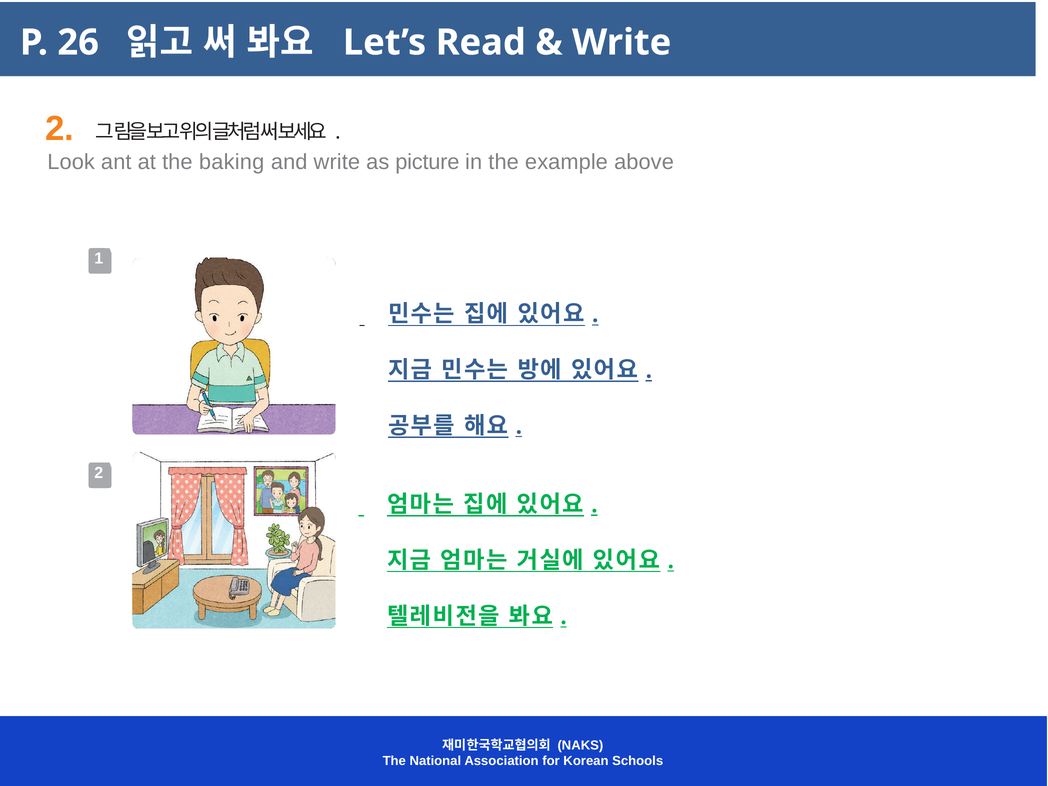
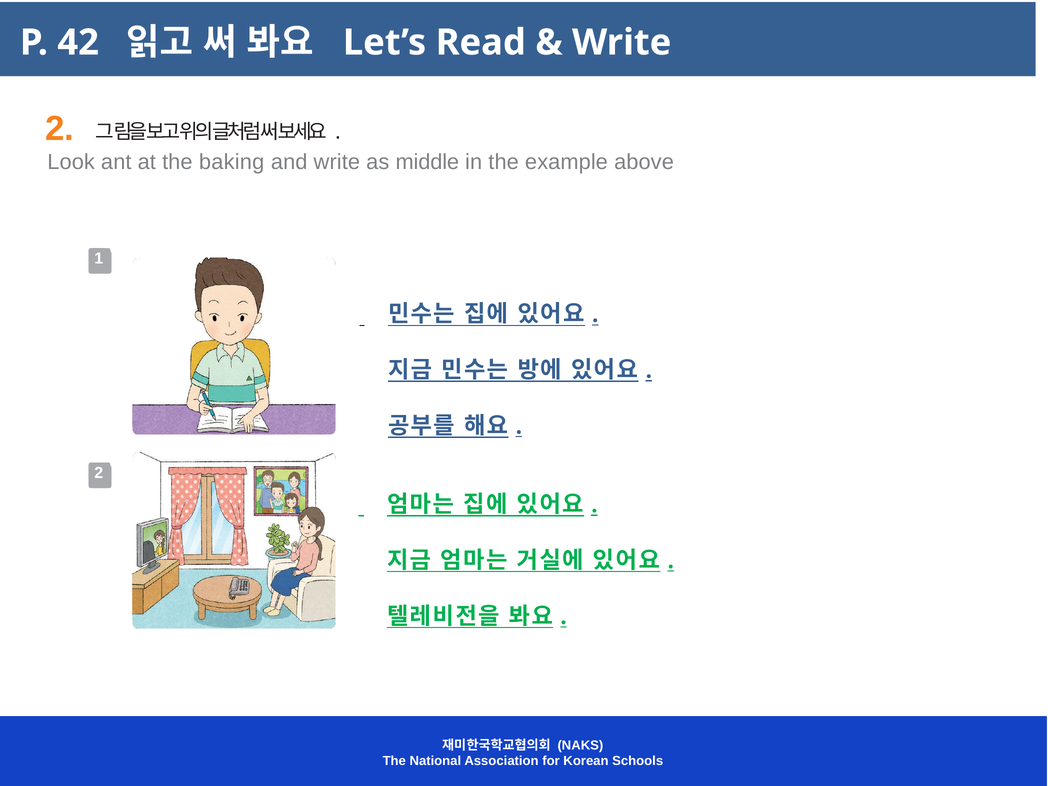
26: 26 -> 42
picture: picture -> middle
